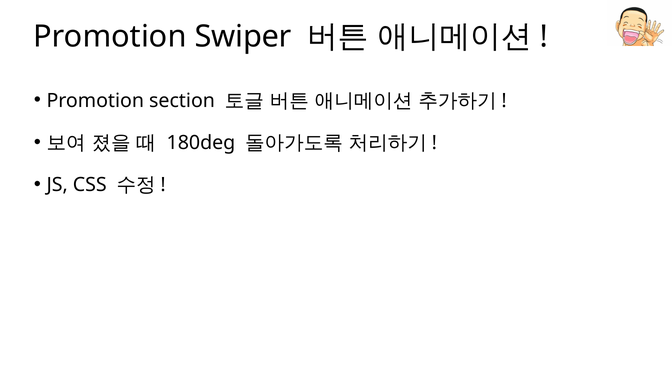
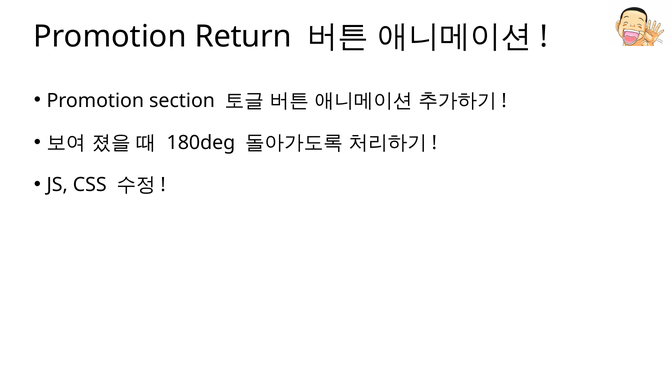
Swiper: Swiper -> Return
